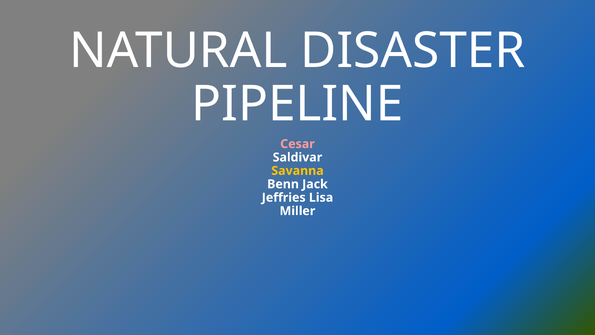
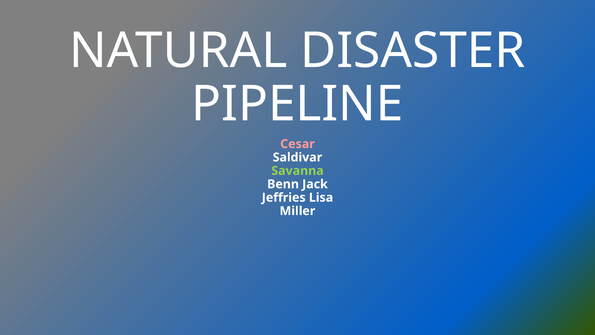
Savanna colour: yellow -> light green
